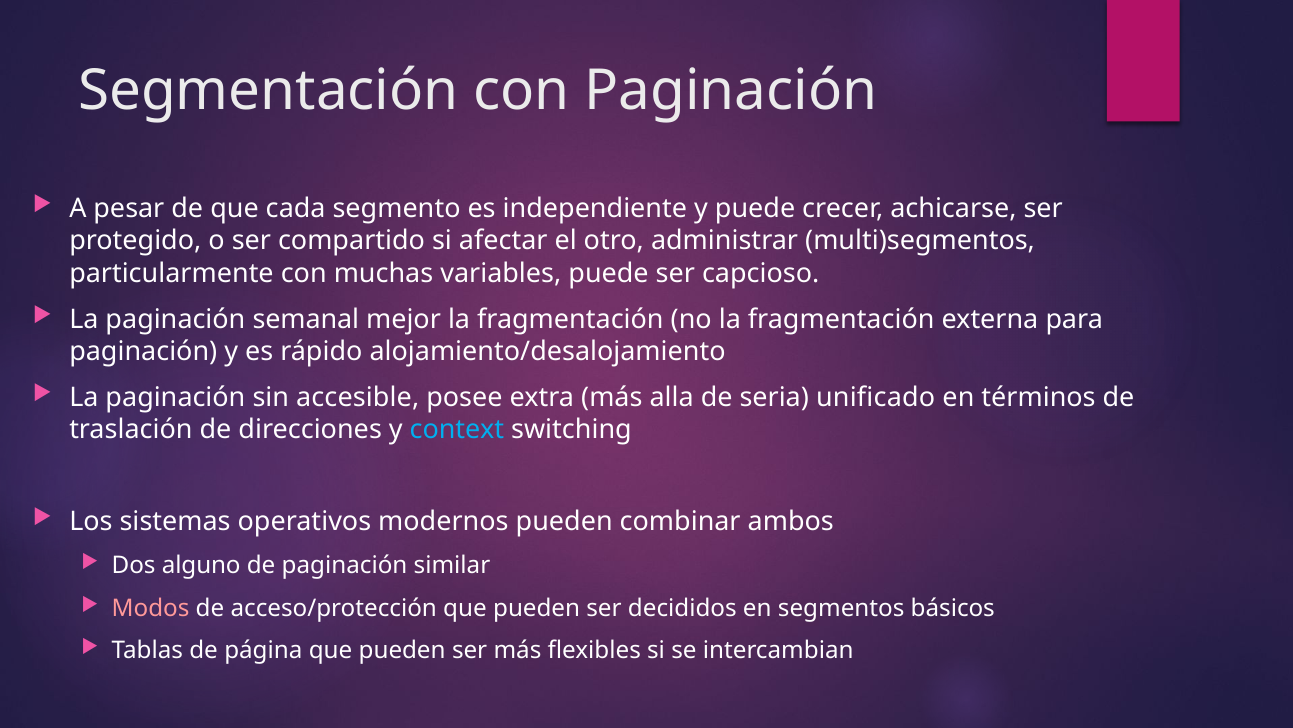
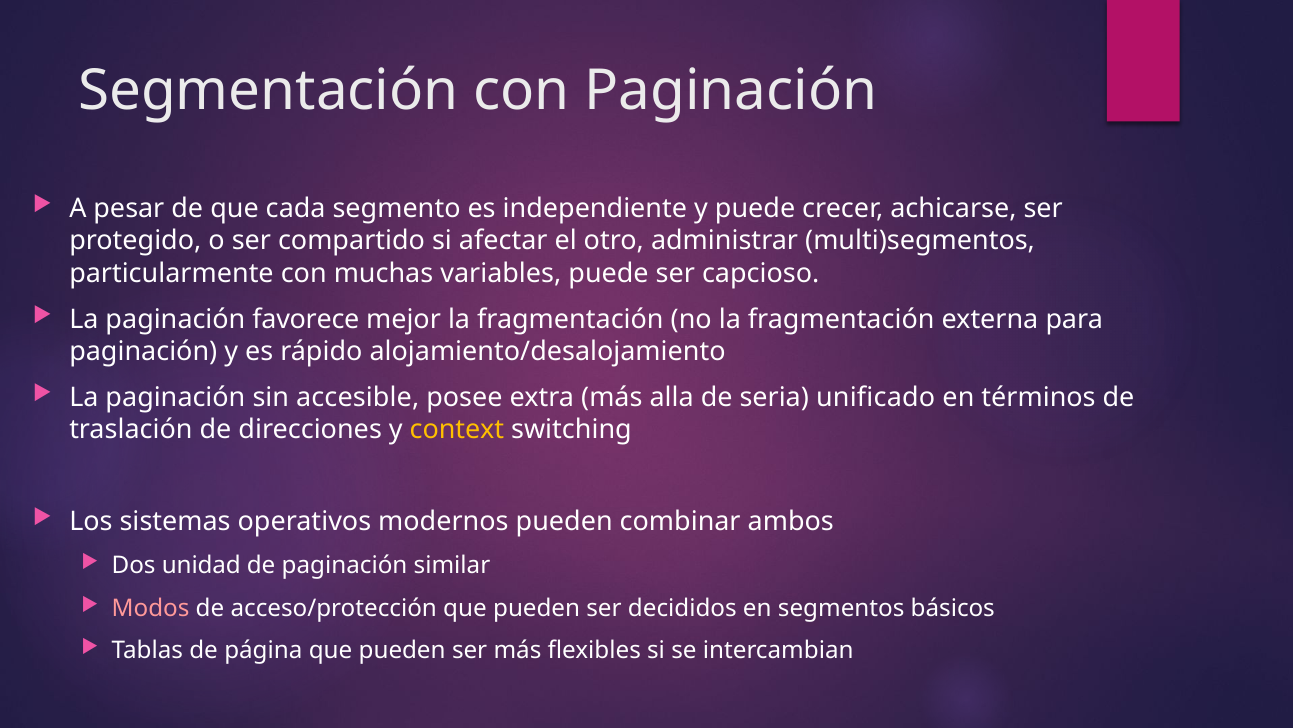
semanal: semanal -> favorece
context colour: light blue -> yellow
alguno: alguno -> unidad
